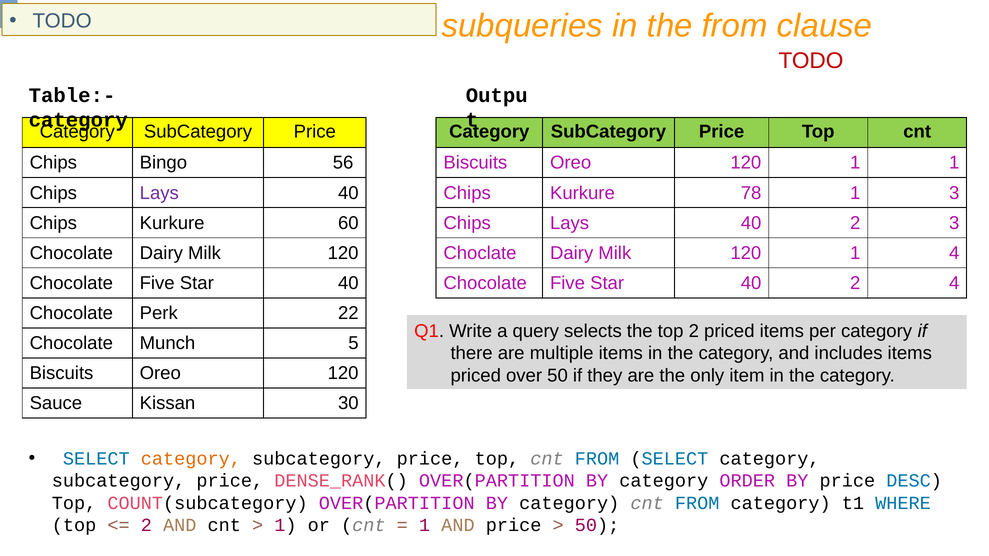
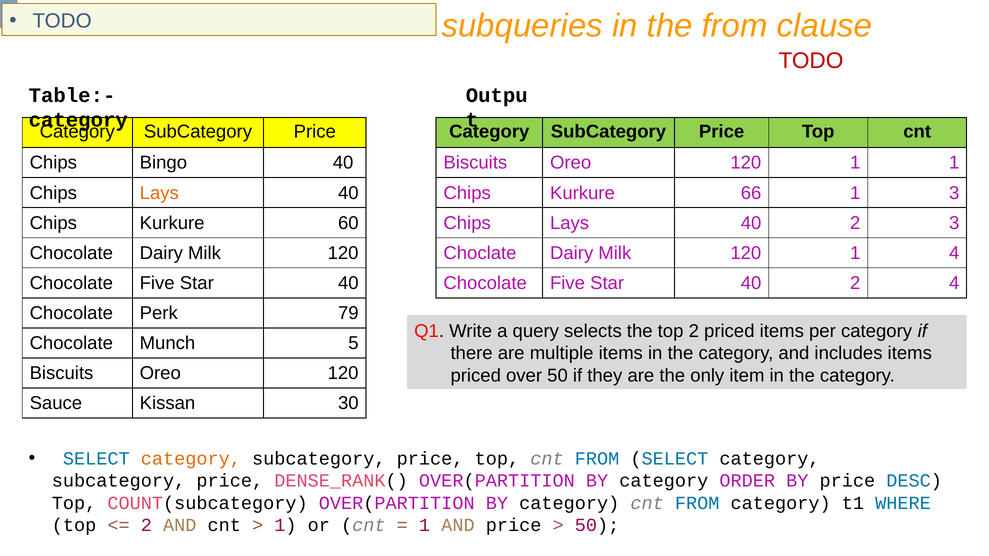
Bingo 56: 56 -> 40
Lays at (159, 193) colour: purple -> orange
78: 78 -> 66
22: 22 -> 79
